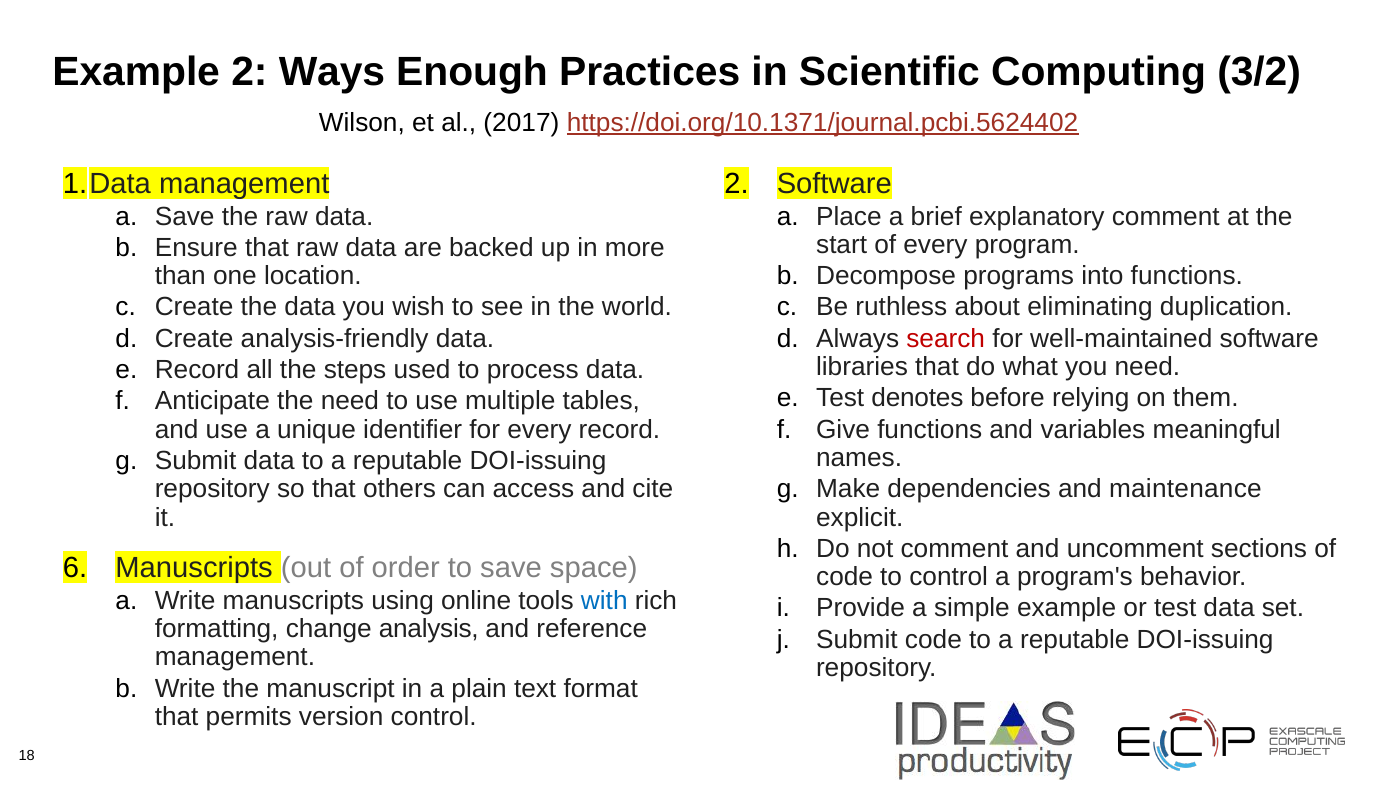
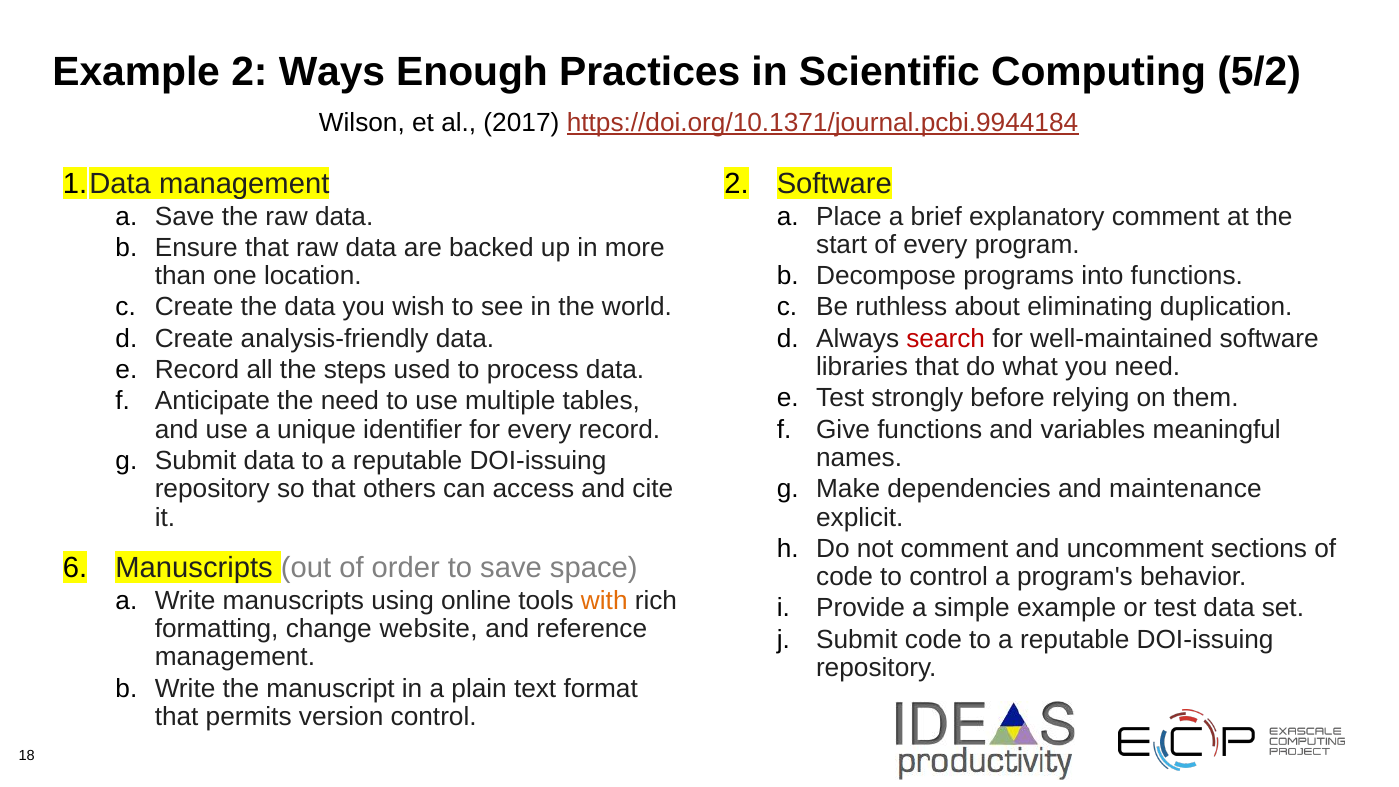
3/2: 3/2 -> 5/2
https://doi.org/10.1371/journal.pcbi.5624402: https://doi.org/10.1371/journal.pcbi.5624402 -> https://doi.org/10.1371/journal.pcbi.9944184
denotes: denotes -> strongly
with colour: blue -> orange
analysis: analysis -> website
